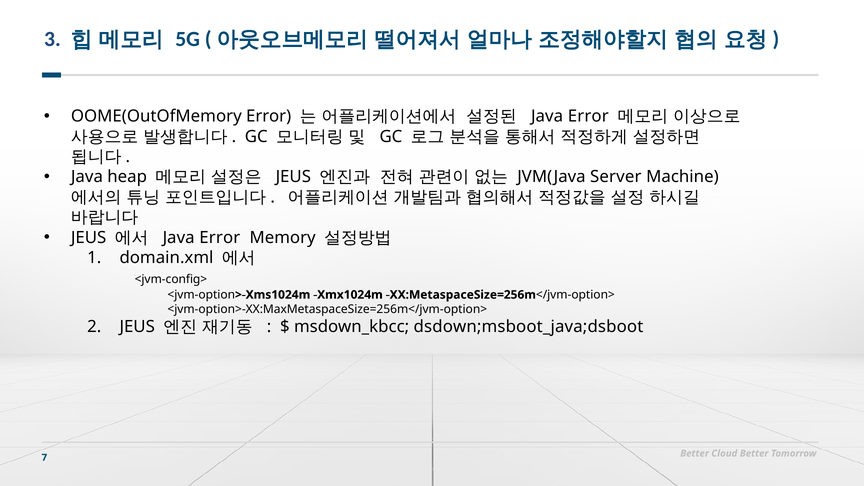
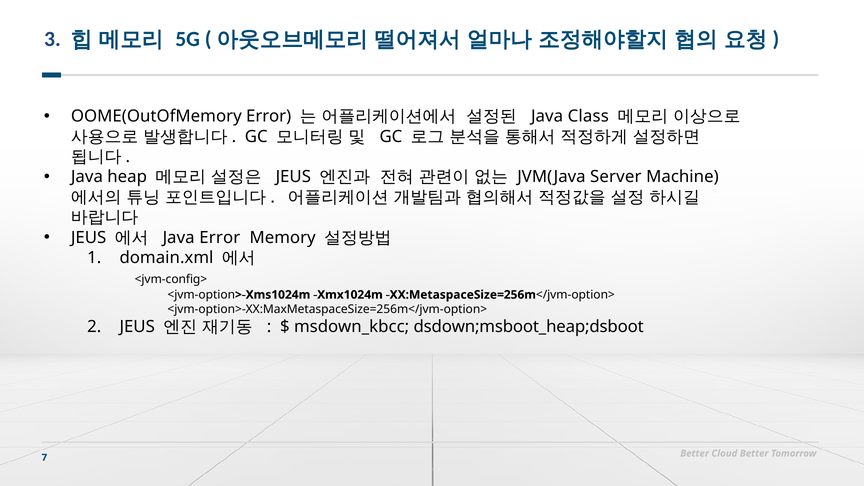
Error at (588, 116): Error -> Class
dsdown;msboot_java;dsboot: dsdown;msboot_java;dsboot -> dsdown;msboot_heap;dsboot
